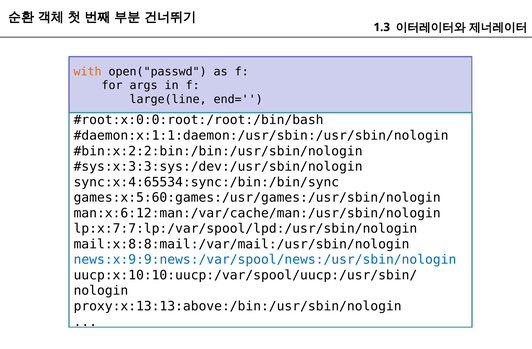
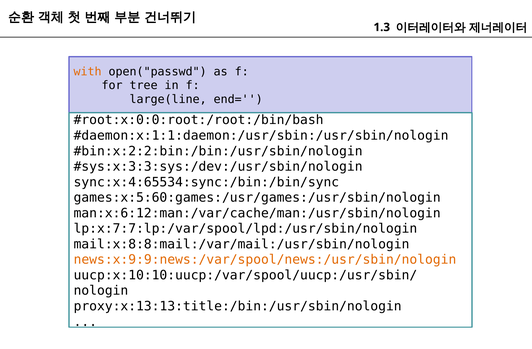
args: args -> tree
news:x:9:9:news:/var/spool/news:/usr/sbin/nologin colour: blue -> orange
proxy:x:13:13:above:/bin:/usr/sbin/nologin: proxy:x:13:13:above:/bin:/usr/sbin/nologin -> proxy:x:13:13:title:/bin:/usr/sbin/nologin
